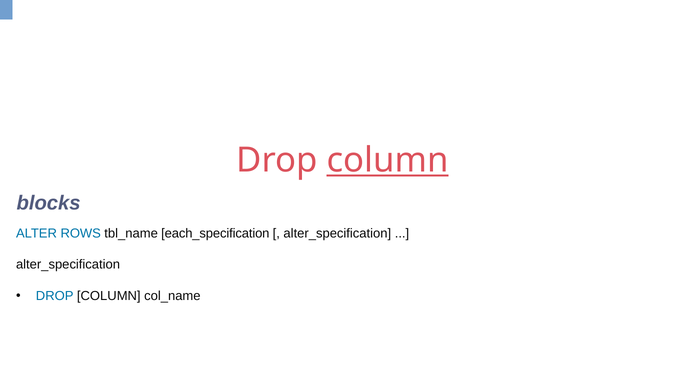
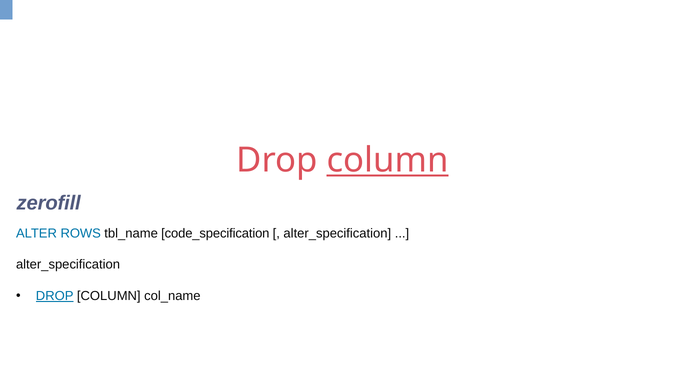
blocks: blocks -> zerofill
each_specification: each_specification -> code_specification
DROP at (55, 295) underline: none -> present
